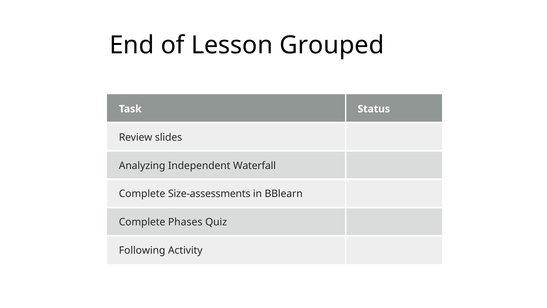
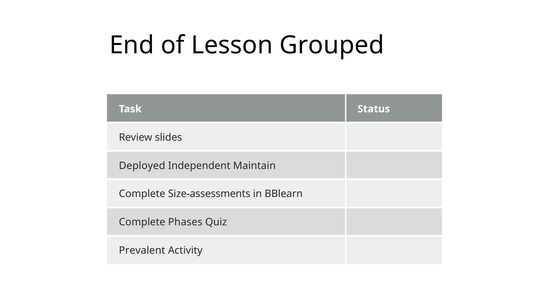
Analyzing: Analyzing -> Deployed
Waterfall: Waterfall -> Maintain
Following: Following -> Prevalent
